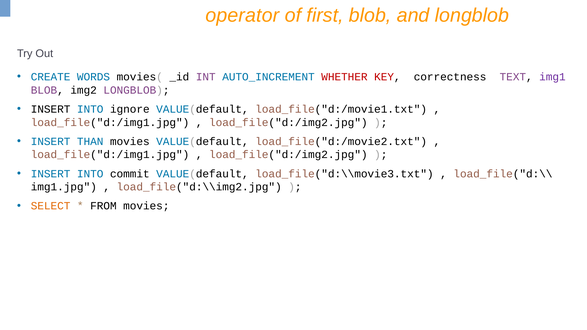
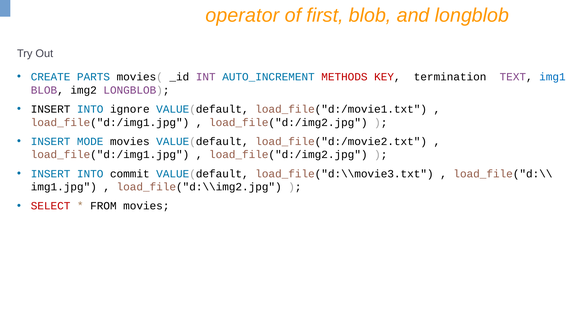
WORDS: WORDS -> PARTS
WHETHER: WHETHER -> METHODS
correctness: correctness -> termination
img1 colour: purple -> blue
THAN: THAN -> MODE
SELECT colour: orange -> red
